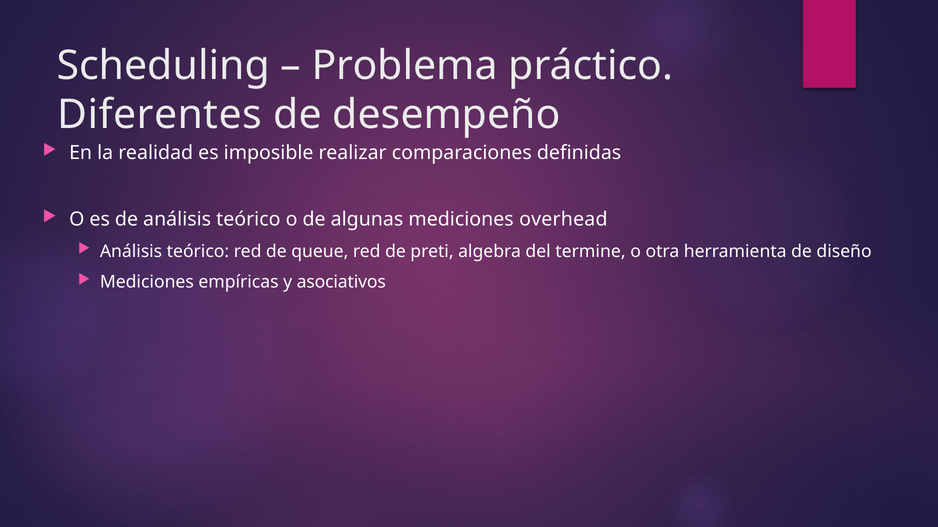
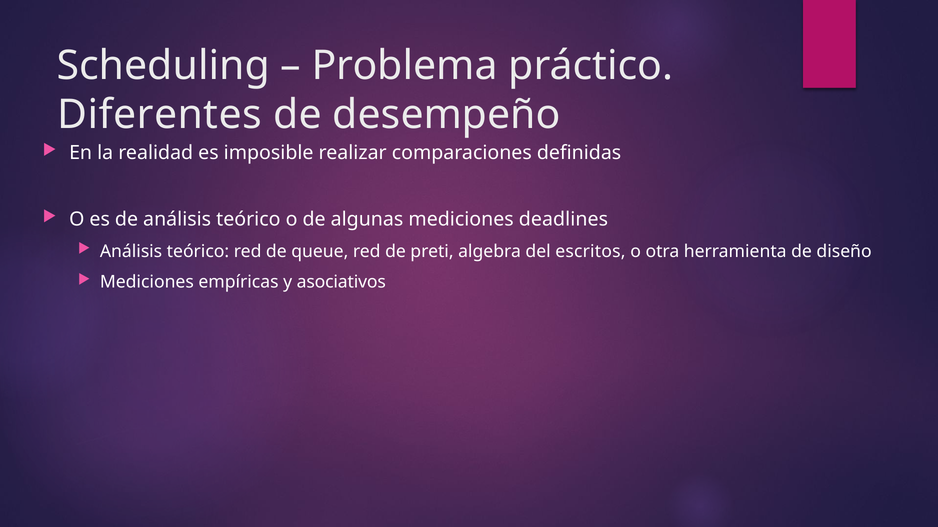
overhead: overhead -> deadlines
termine: termine -> escritos
